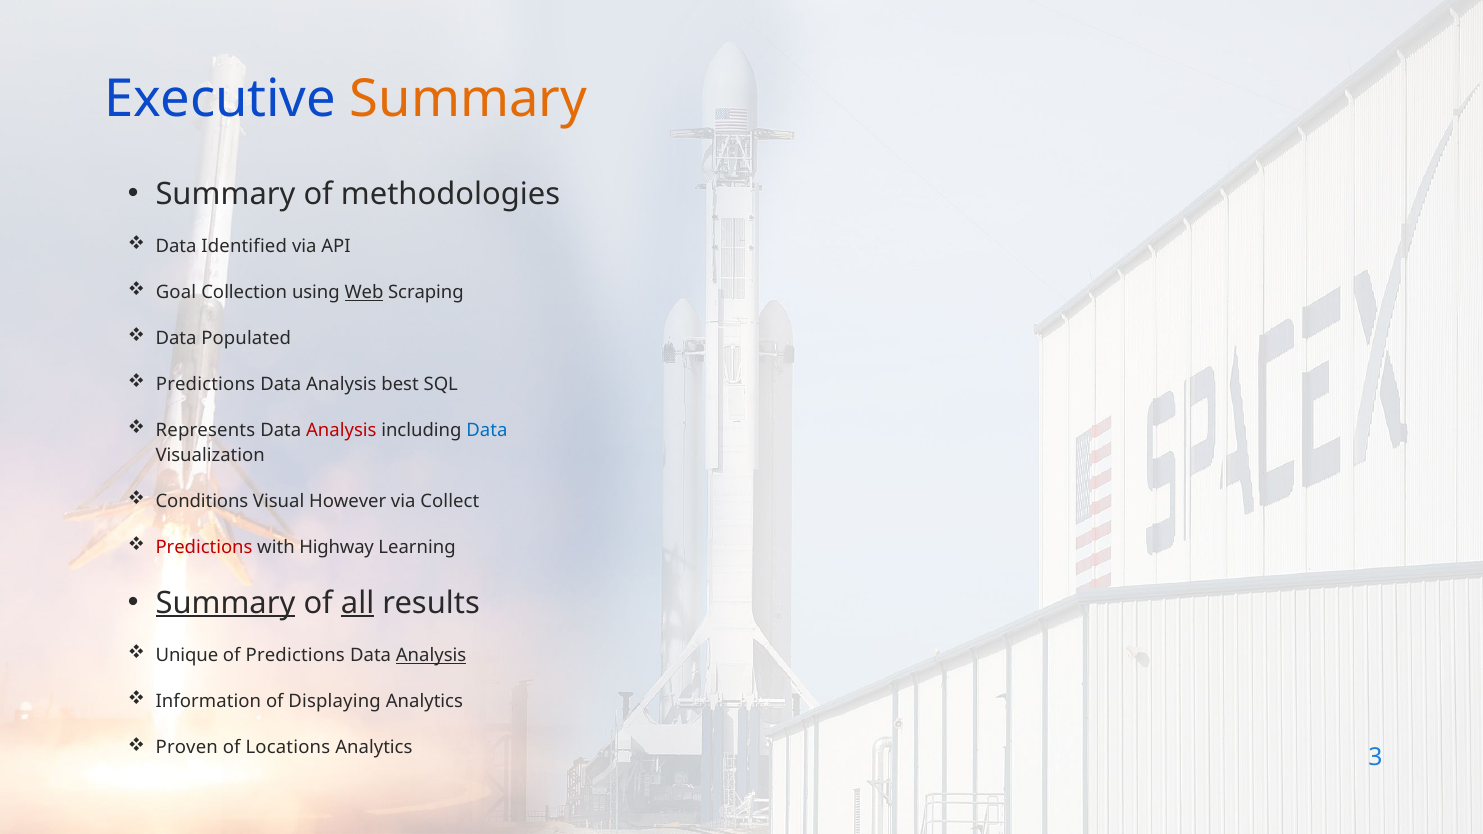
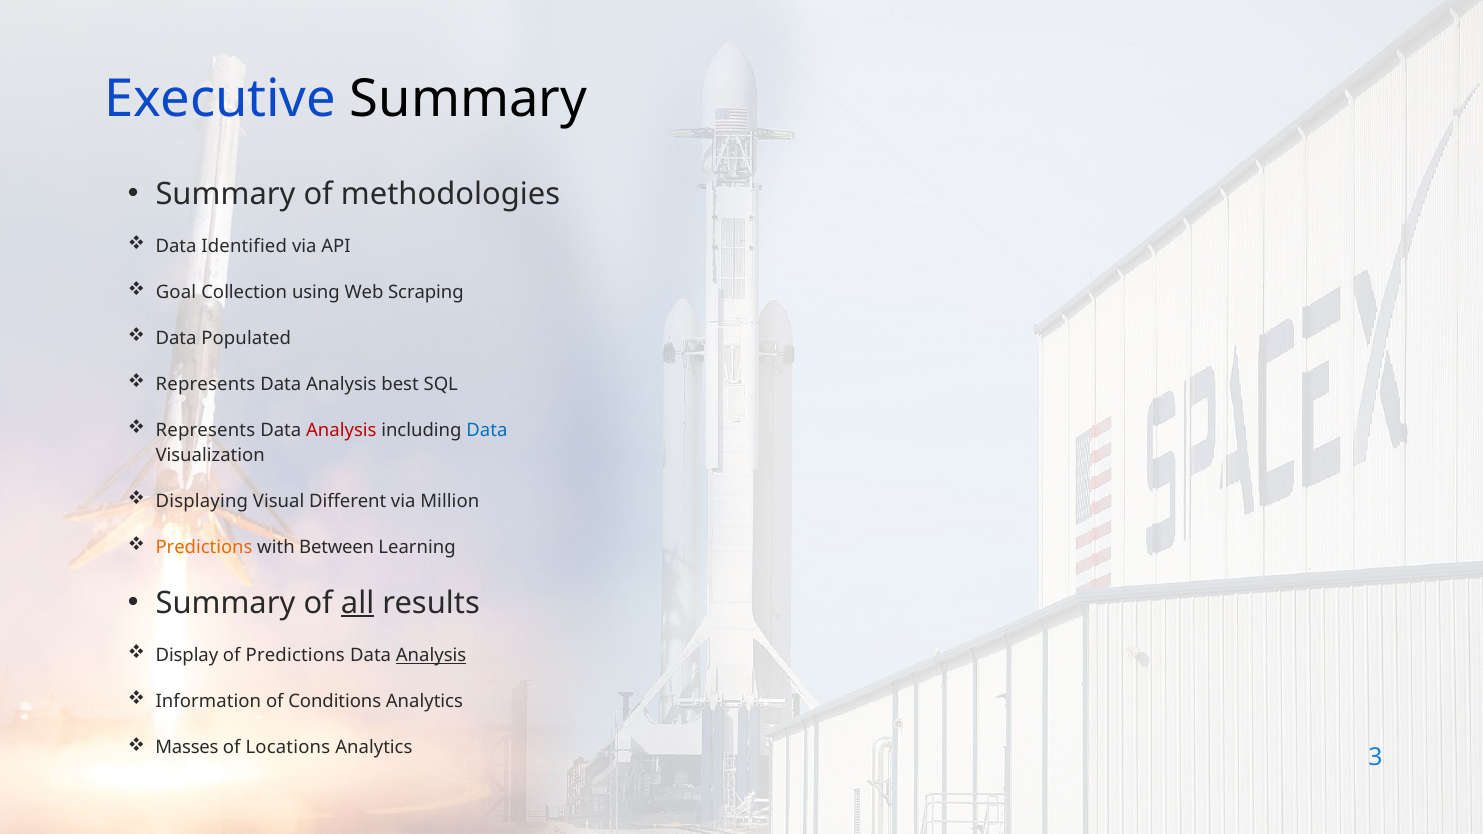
Summary at (468, 99) colour: orange -> black
Web underline: present -> none
Predictions at (205, 385): Predictions -> Represents
Conditions: Conditions -> Displaying
However: However -> Different
Collect: Collect -> Million
Predictions at (204, 547) colour: red -> orange
Highway: Highway -> Between
Summary at (225, 603) underline: present -> none
Unique: Unique -> Display
Displaying: Displaying -> Conditions
Proven: Proven -> Masses
